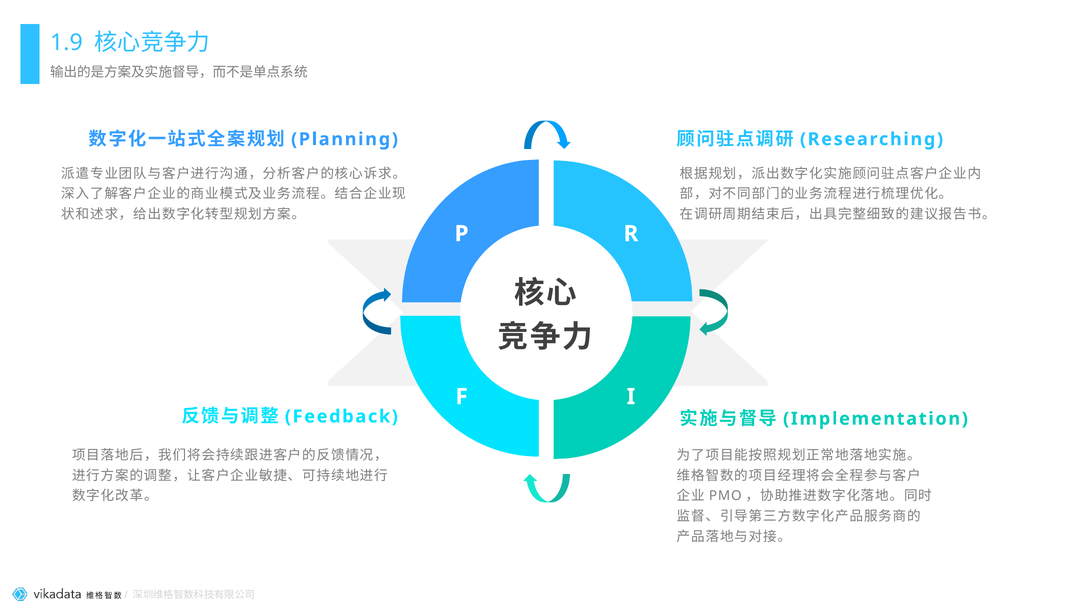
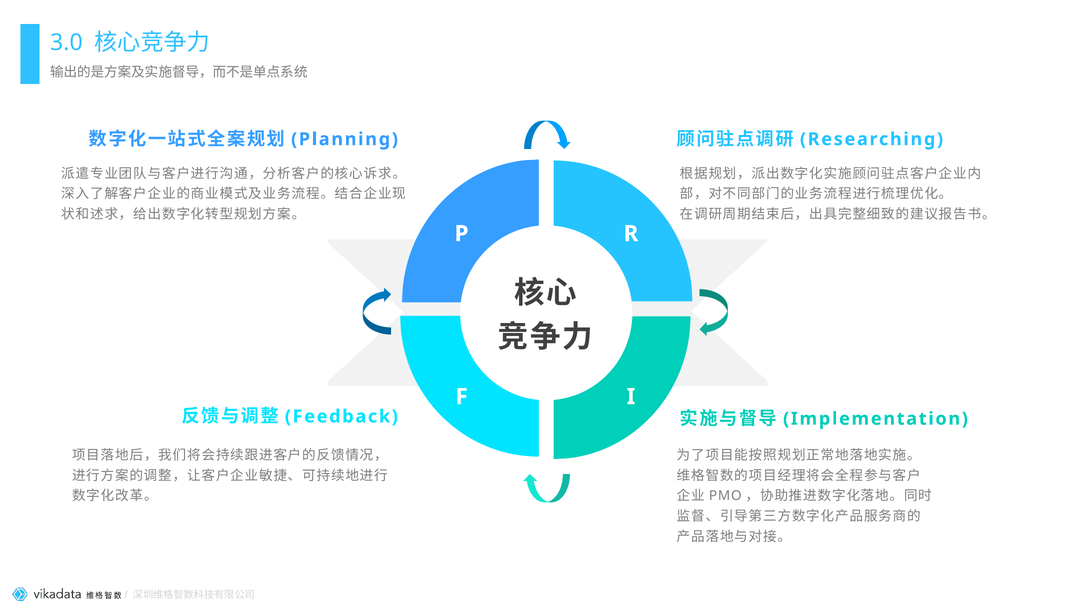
1.9: 1.9 -> 3.0
